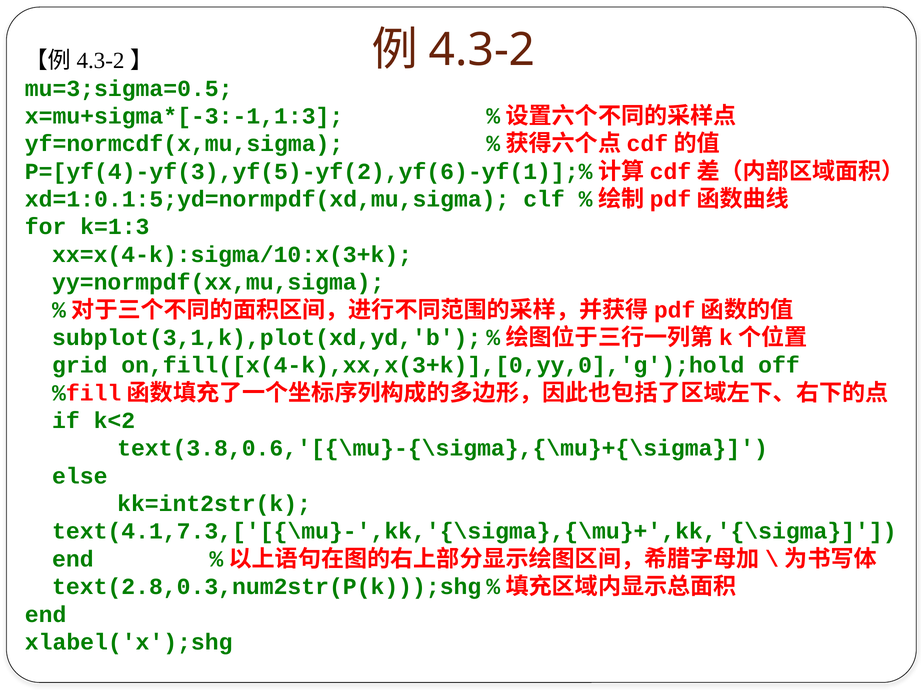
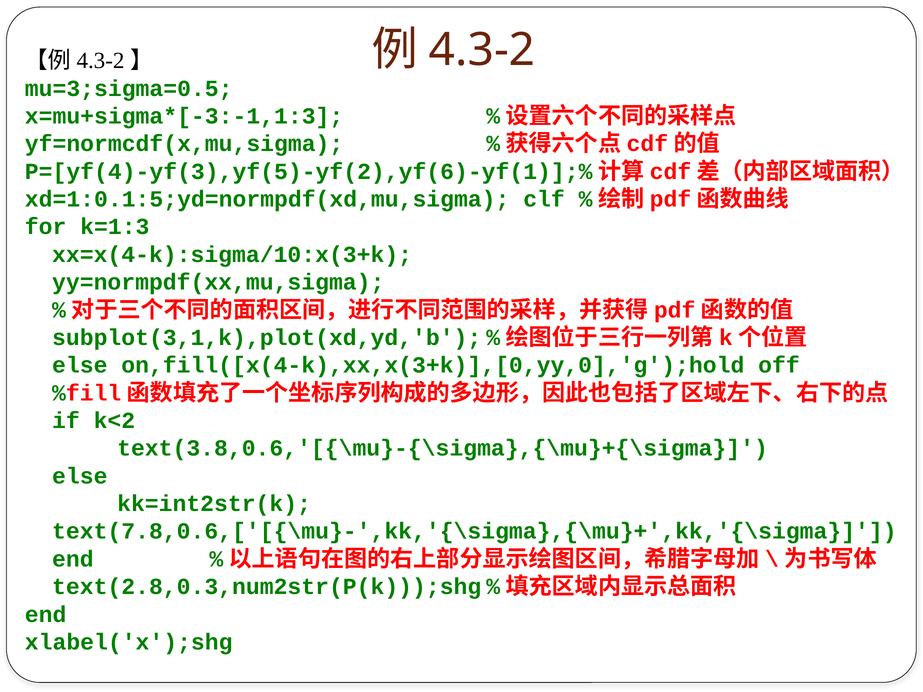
grid at (80, 365): grid -> else
text(4.1,7.3,['[{\mu}-',kk,'{\sigma},{\mu}+',kk,'{\sigma: text(4.1,7.3,['[{\mu}-',kk,'{\sigma},{\mu}+',kk,'{\sigma -> text(7.8,0.6,['[{\mu}-',kk,'{\sigma},{\mu}+',kk,'{\sigma
